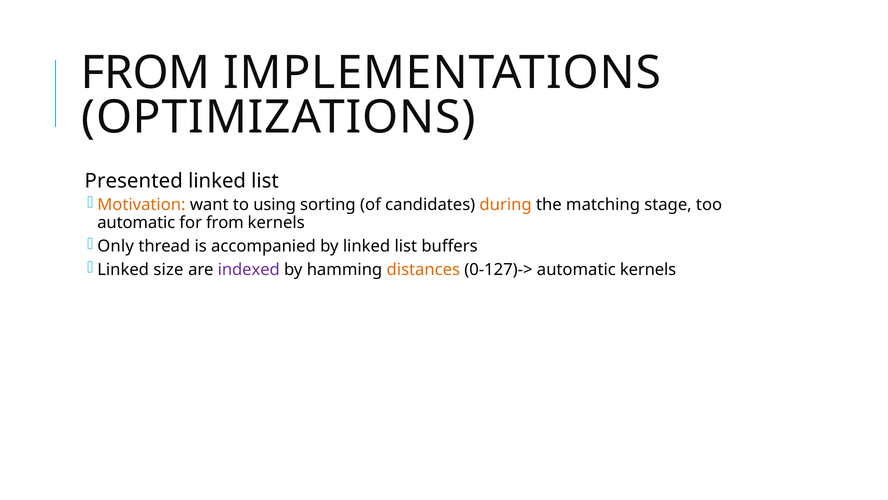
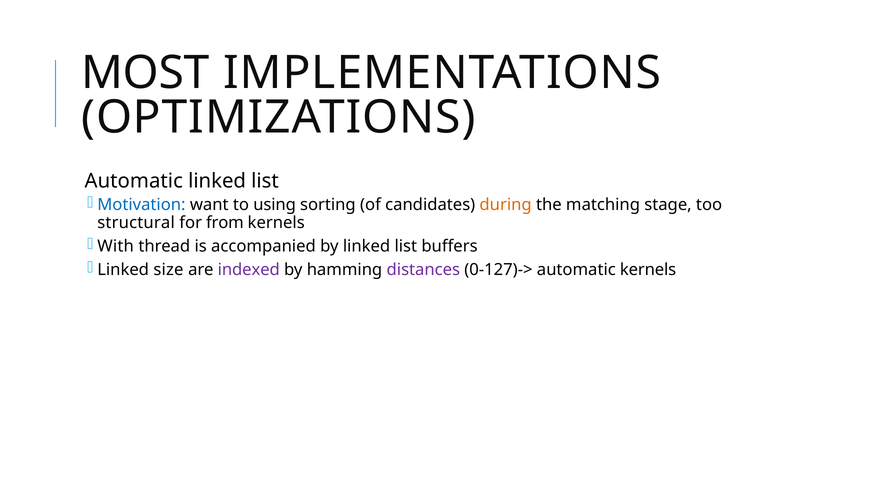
FROM at (146, 73): FROM -> MOST
Presented at (134, 181): Presented -> Automatic
Motivation colour: orange -> blue
automatic at (136, 222): automatic -> structural
Only: Only -> With
distances colour: orange -> purple
